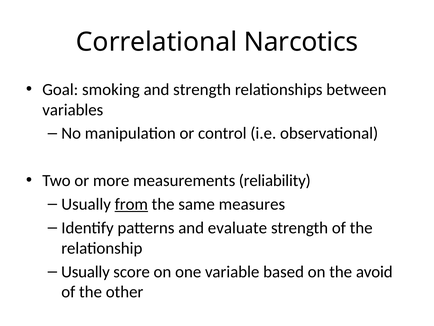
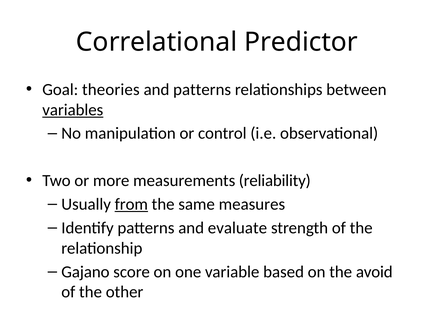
Narcotics: Narcotics -> Predictor
smoking: smoking -> theories
and strength: strength -> patterns
variables underline: none -> present
Usually at (85, 271): Usually -> Gajano
